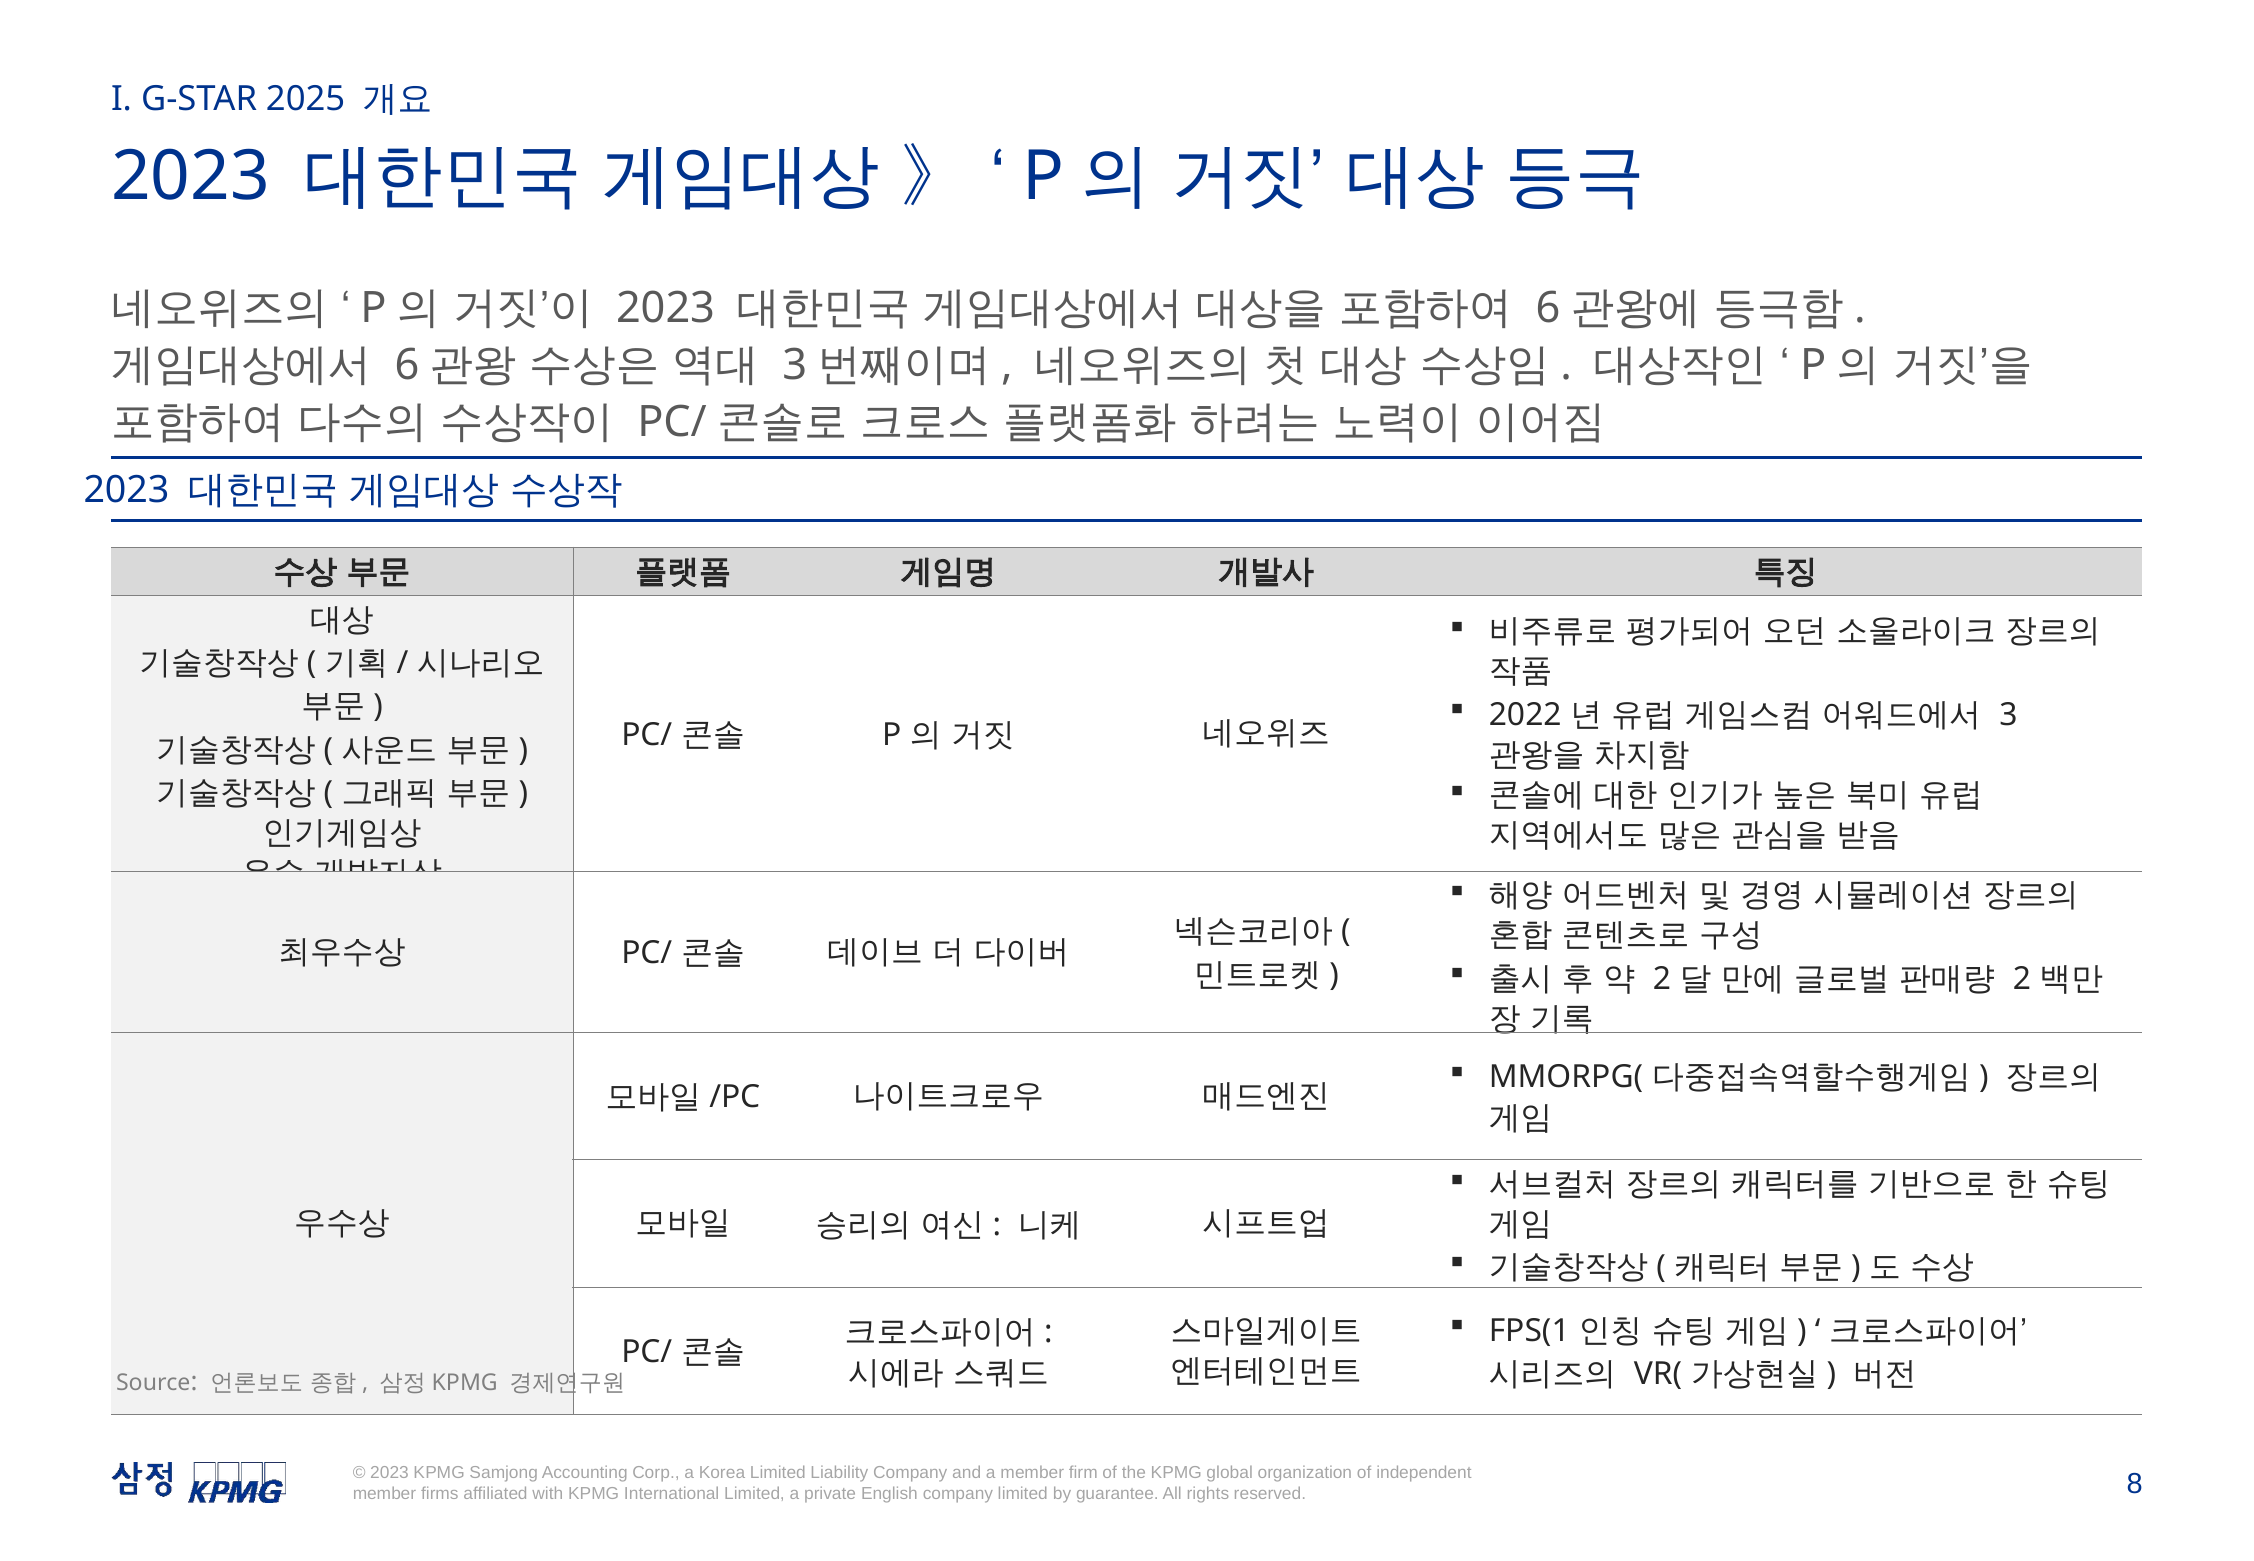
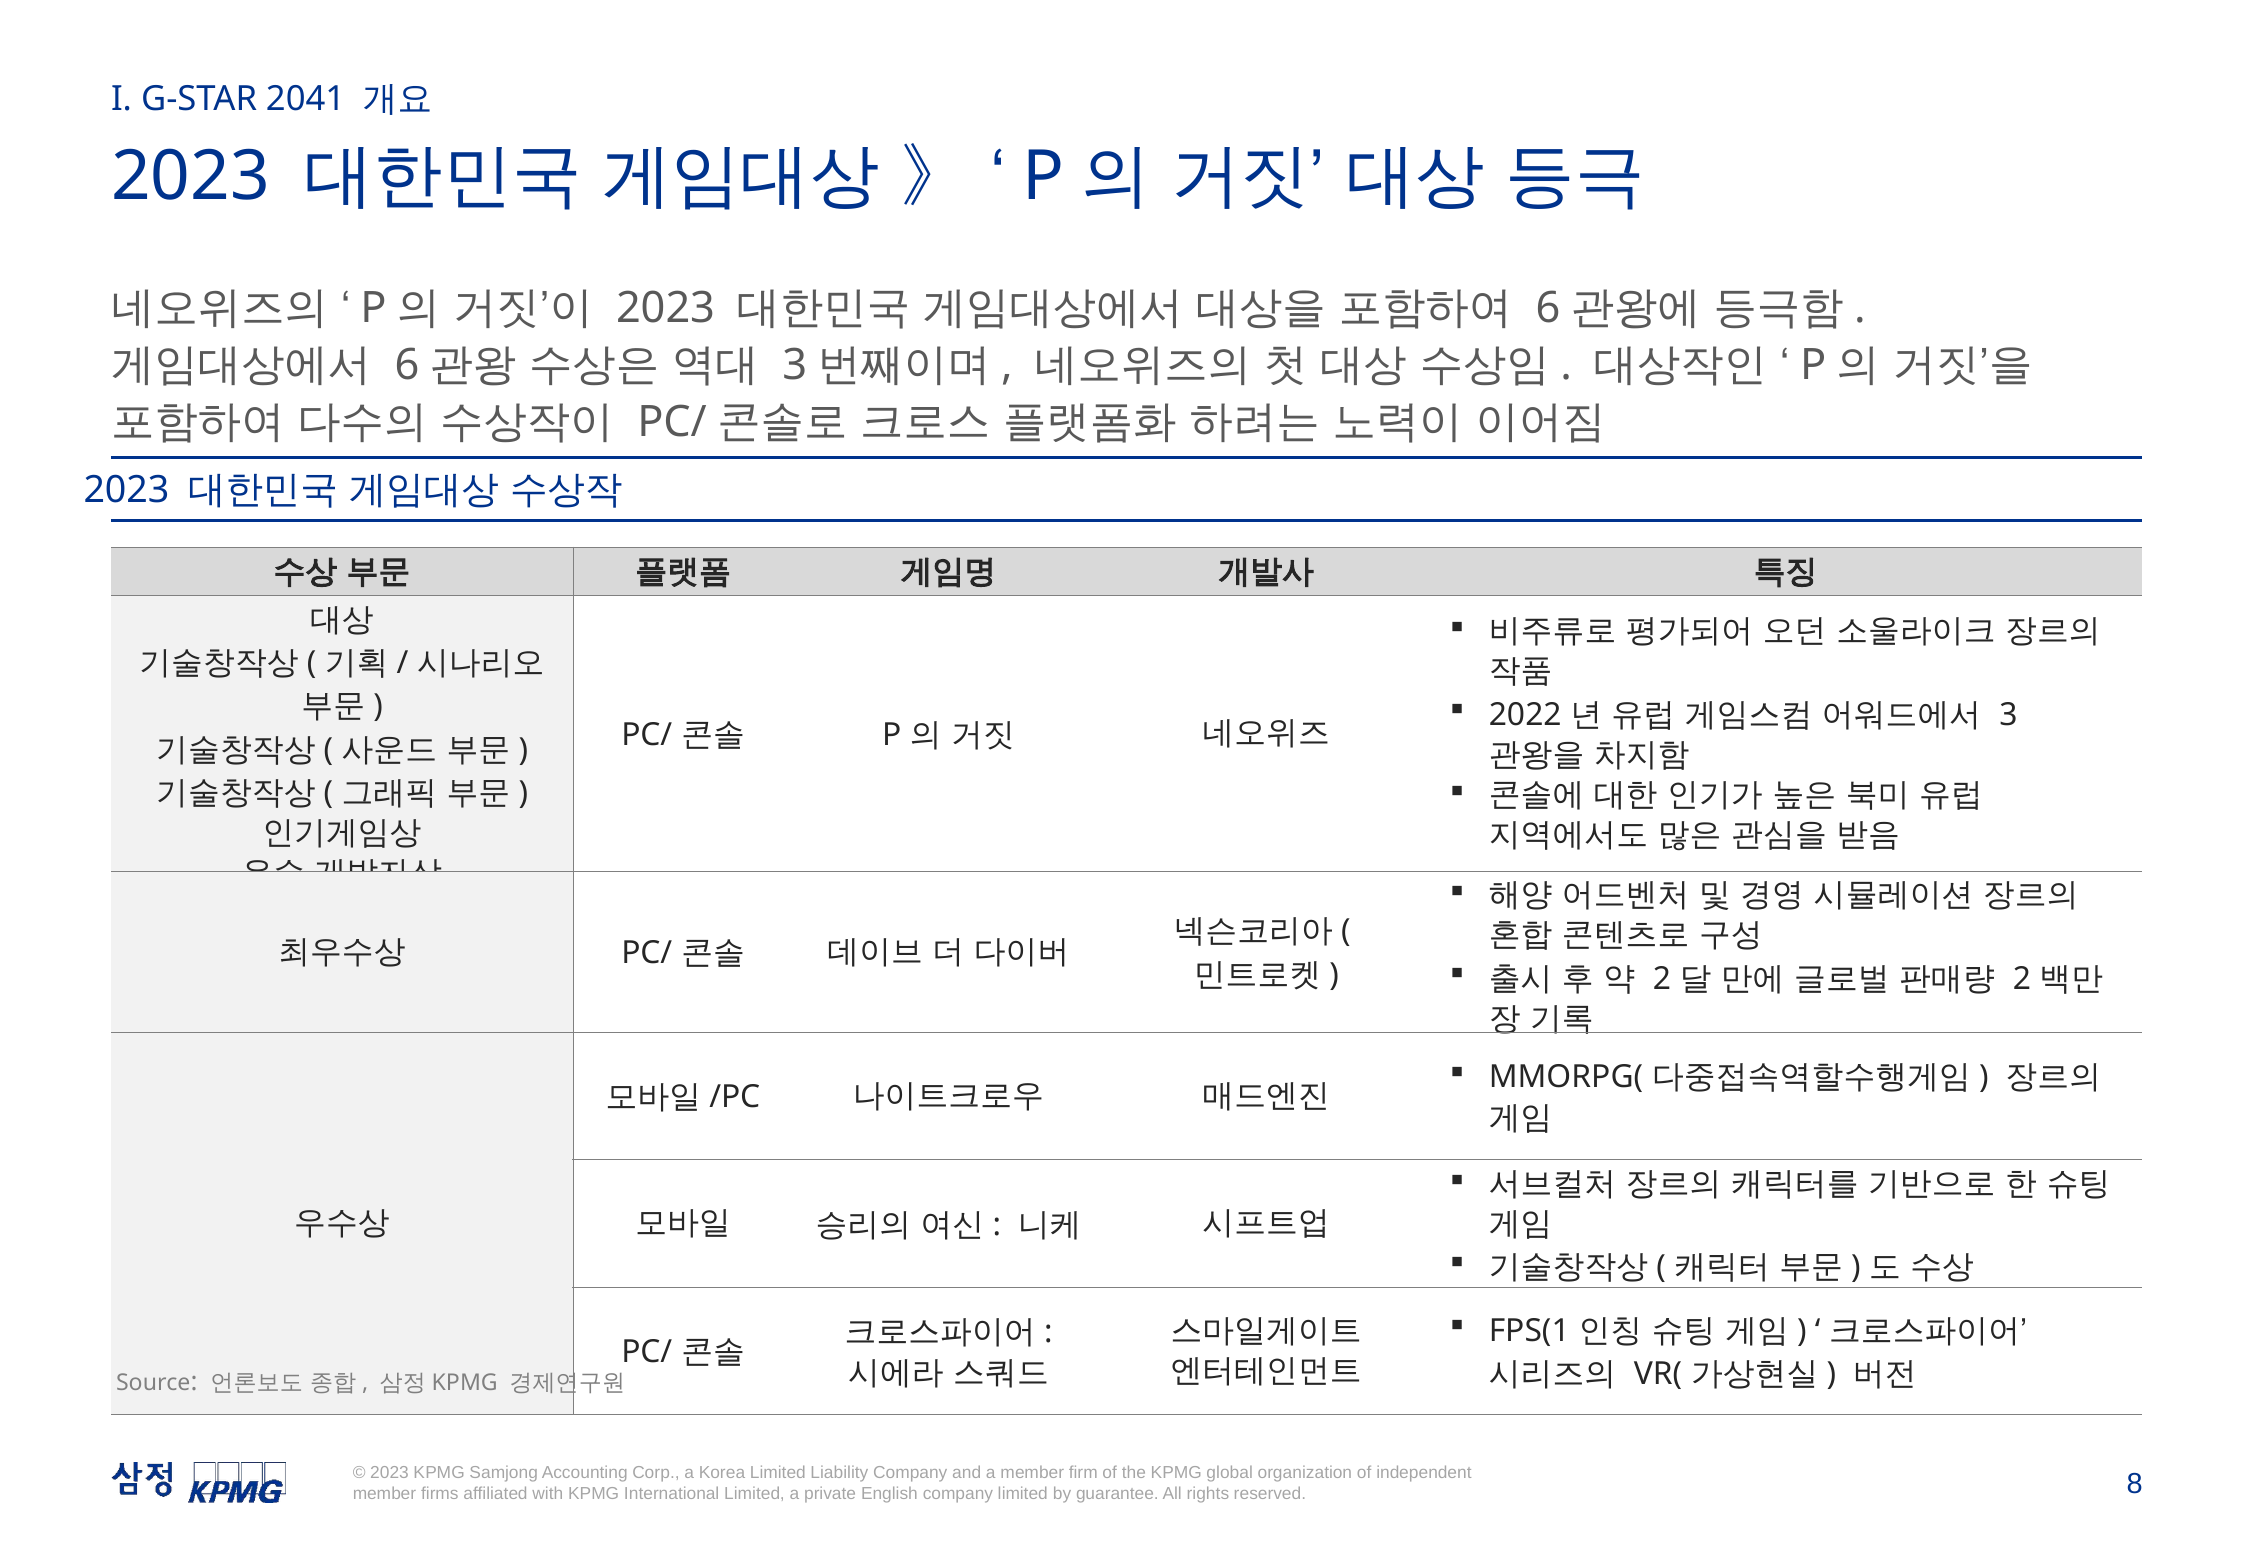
2025: 2025 -> 2041
